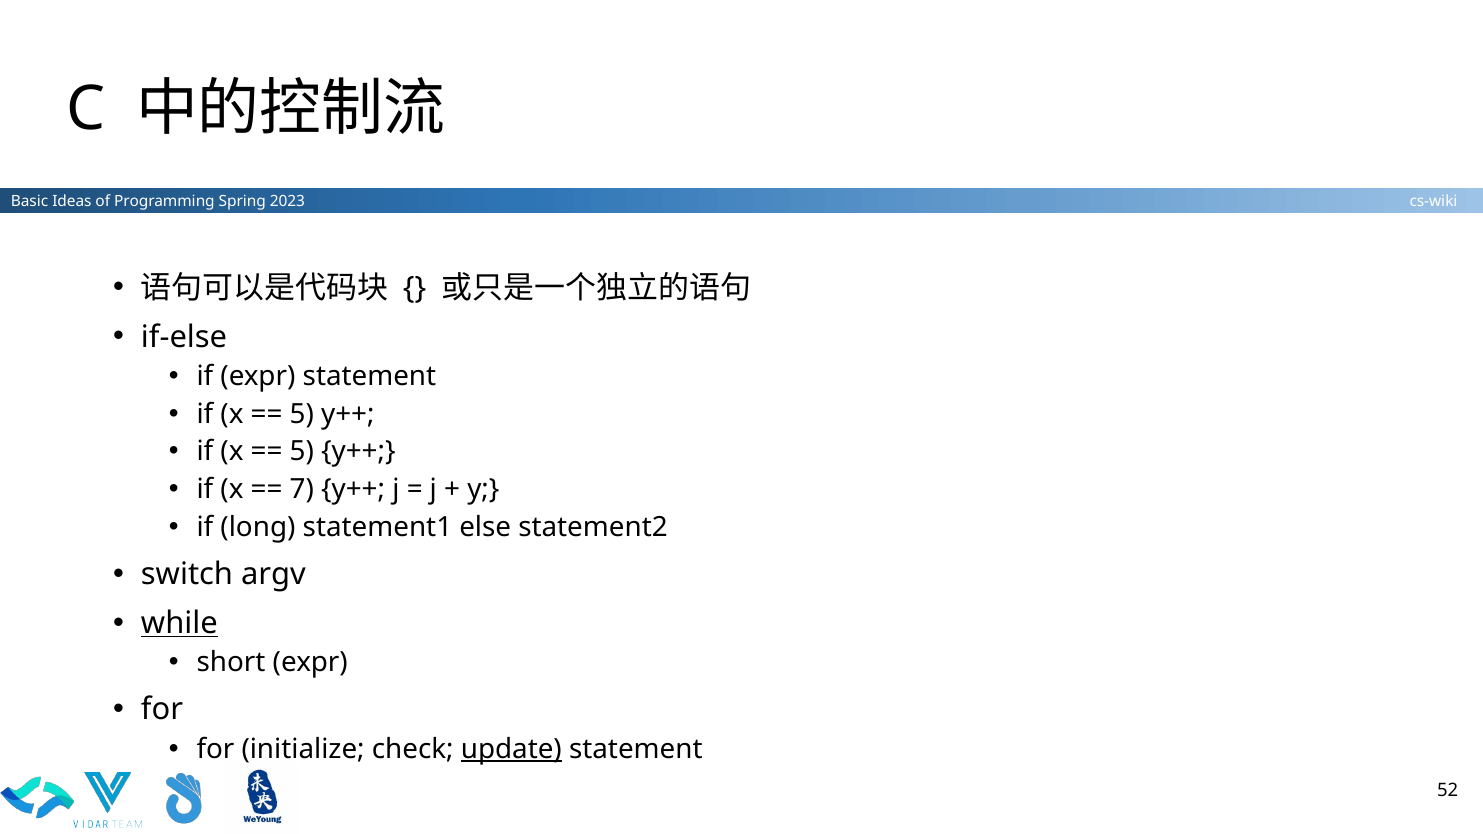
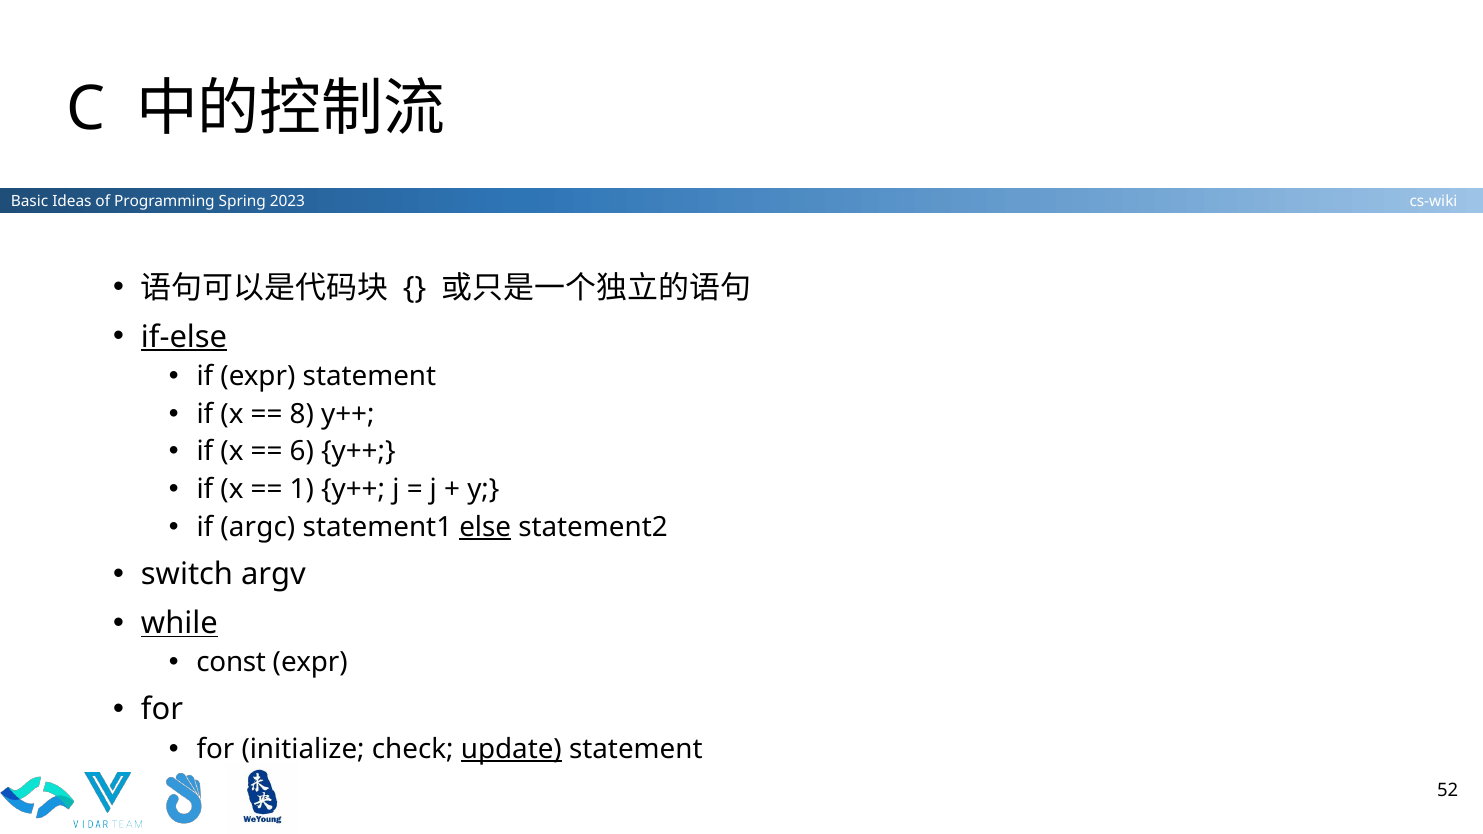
if-else underline: none -> present
5 at (302, 414): 5 -> 8
5 at (302, 452): 5 -> 6
7: 7 -> 1
long: long -> argc
else underline: none -> present
short: short -> const
